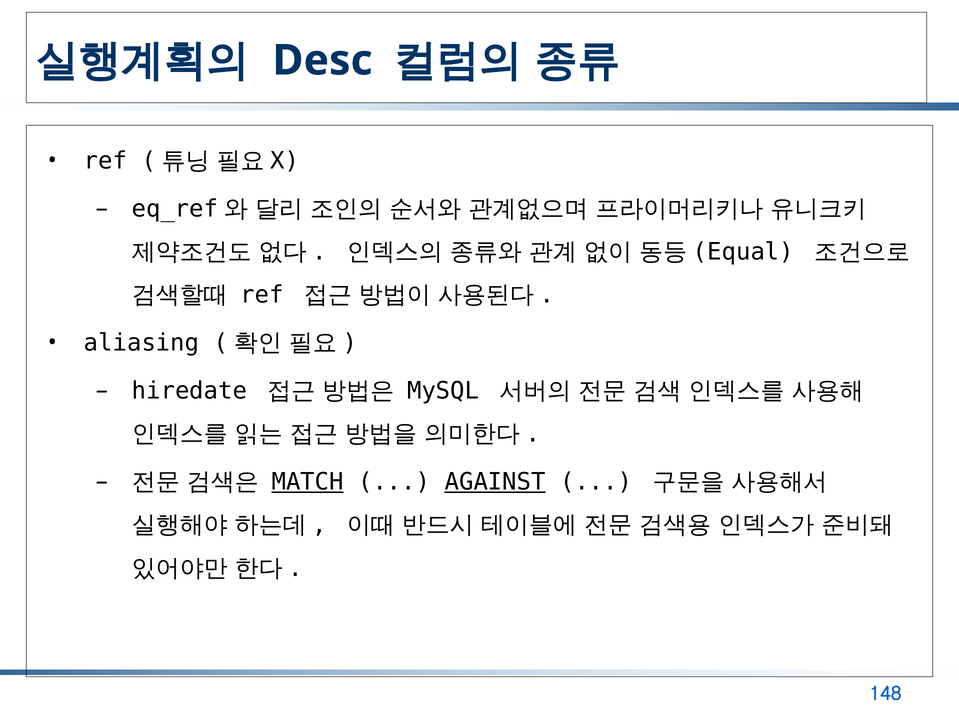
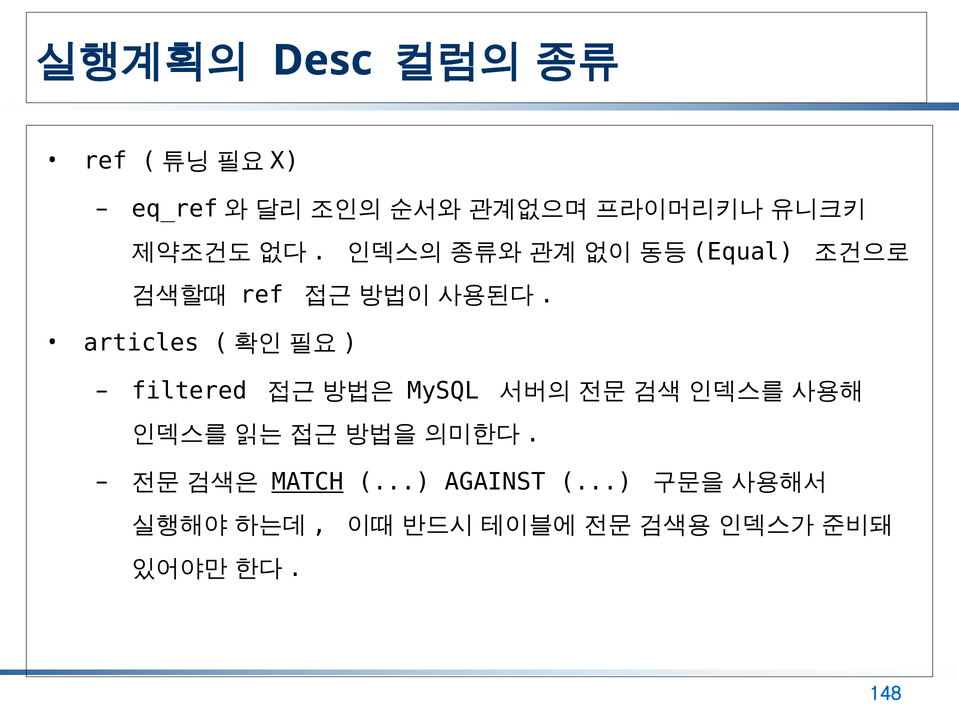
aliasing: aliasing -> articles
hiredate: hiredate -> filtered
AGAINST underline: present -> none
